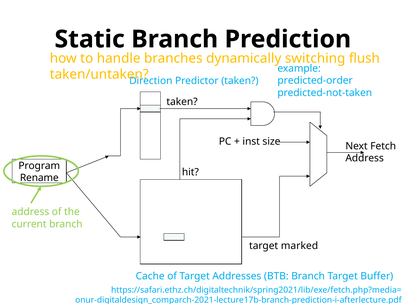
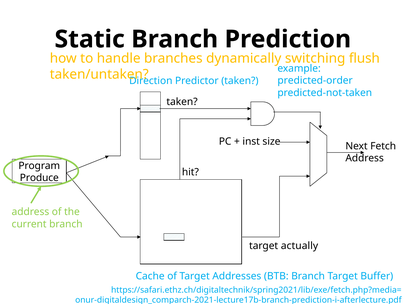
Rename: Rename -> Produce
marked: marked -> actually
